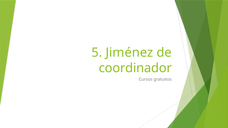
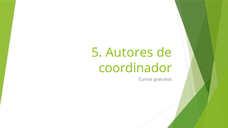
Jiménez: Jiménez -> Autores
